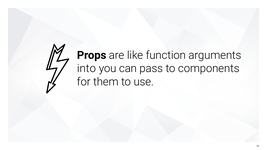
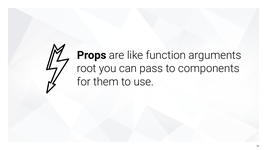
into: into -> root
